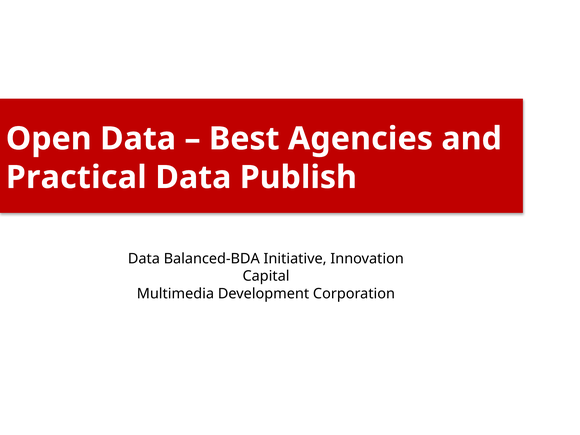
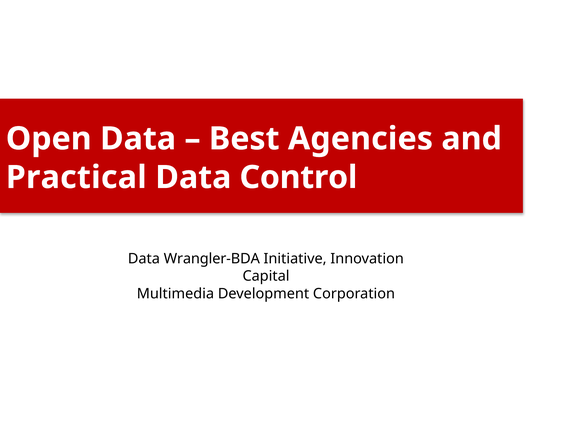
Publish: Publish -> Control
Balanced-BDA: Balanced-BDA -> Wrangler-BDA
